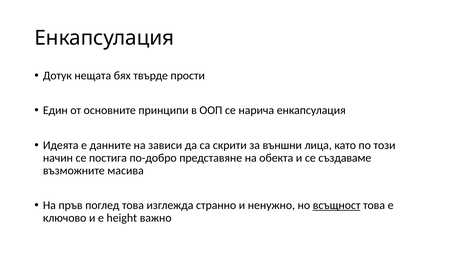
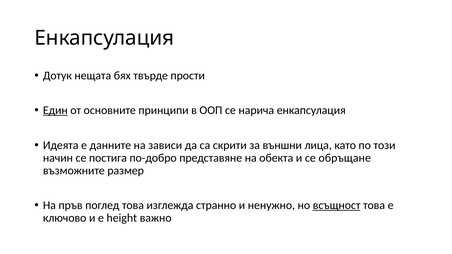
Един underline: none -> present
създаваме: създаваме -> обръщане
масива: масива -> размер
